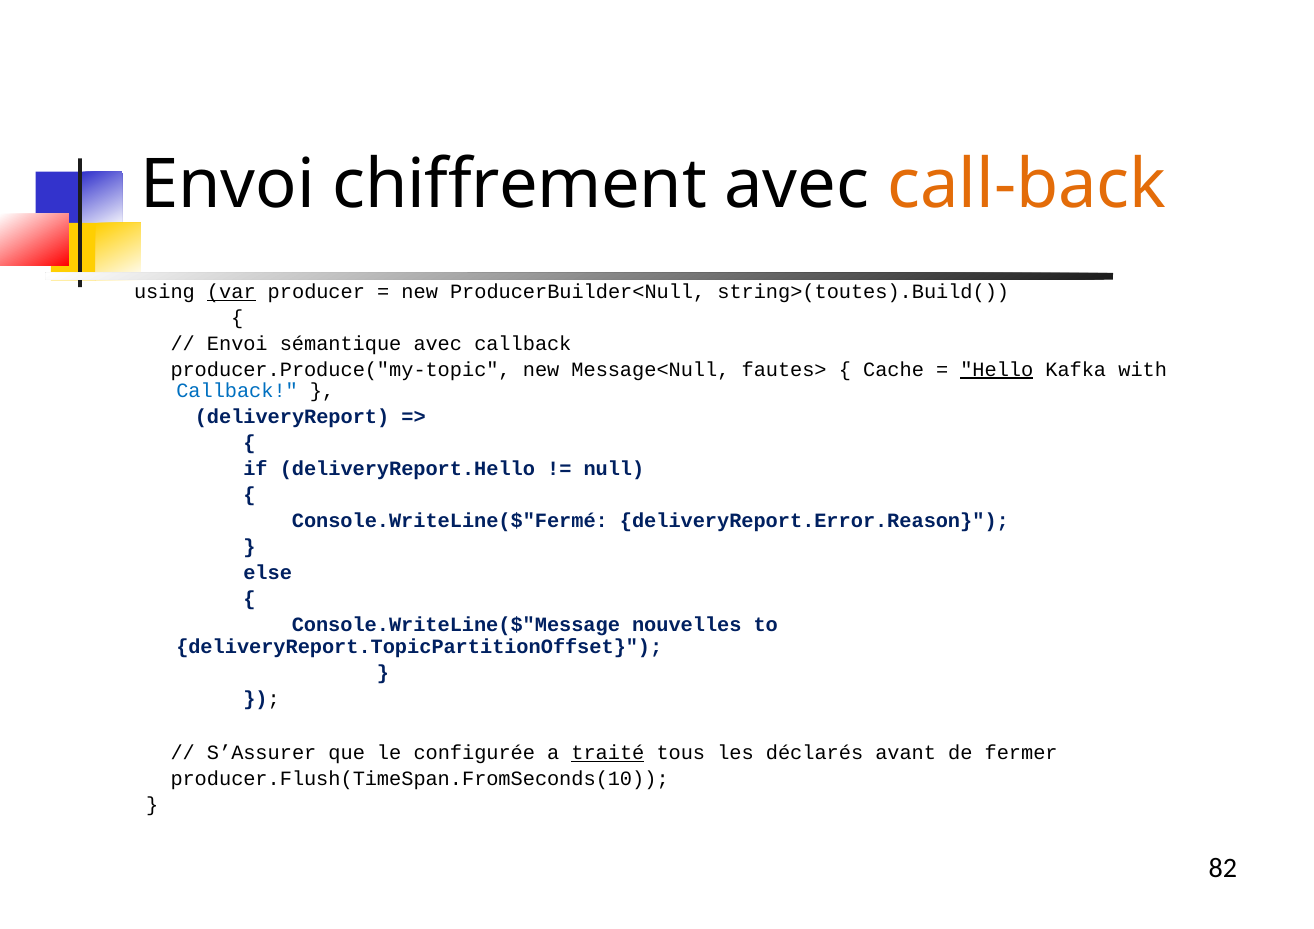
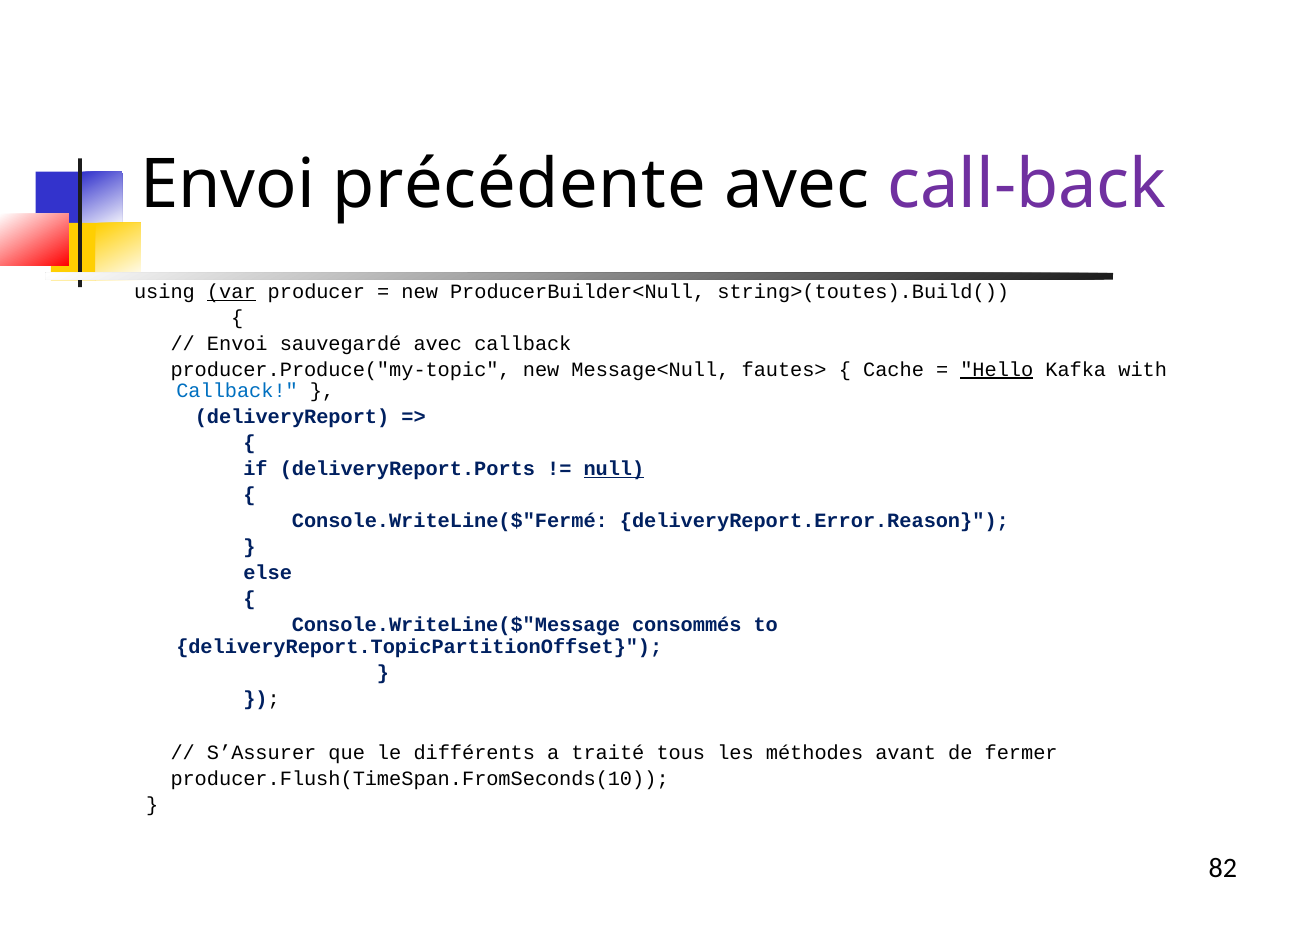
chiffrement: chiffrement -> précédente
call-back colour: orange -> purple
sémantique: sémantique -> sauvegardé
deliveryReport.Hello: deliveryReport.Hello -> deliveryReport.Ports
null underline: none -> present
nouvelles: nouvelles -> consommés
configurée: configurée -> différents
traité underline: present -> none
déclarés: déclarés -> méthodes
